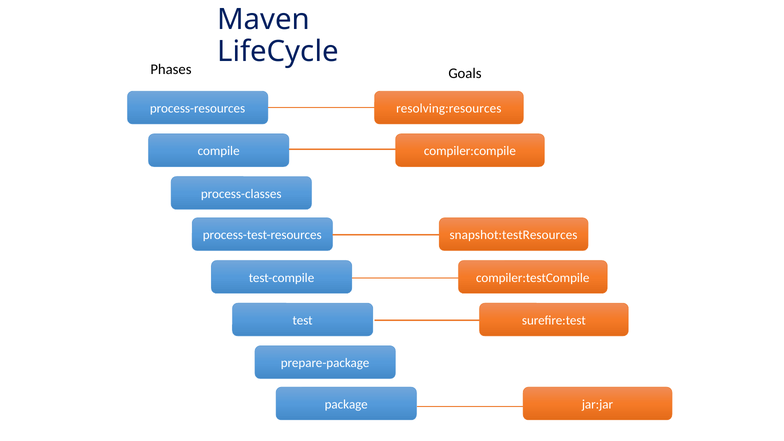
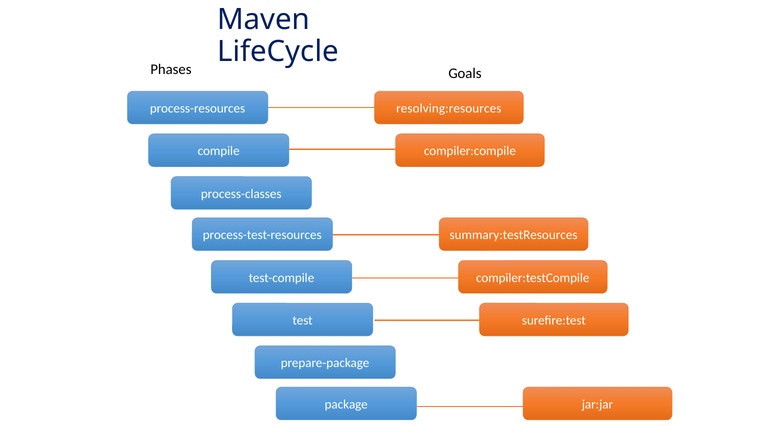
snapshot:testResources: snapshot:testResources -> summary:testResources
